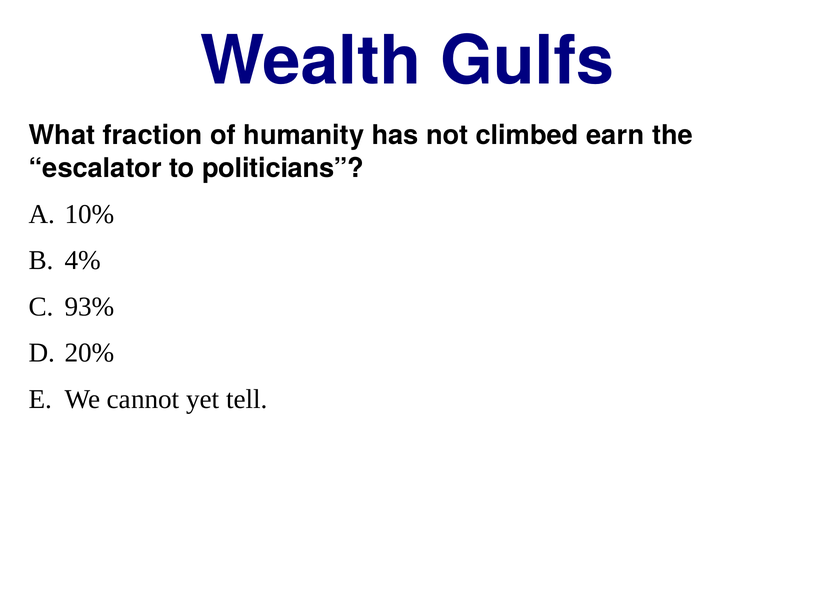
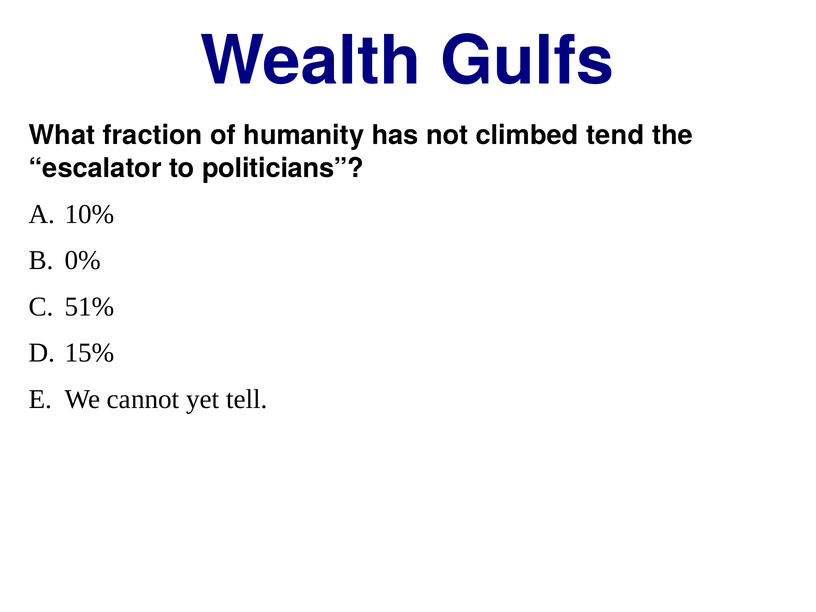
earn: earn -> tend
4%: 4% -> 0%
93%: 93% -> 51%
20%: 20% -> 15%
